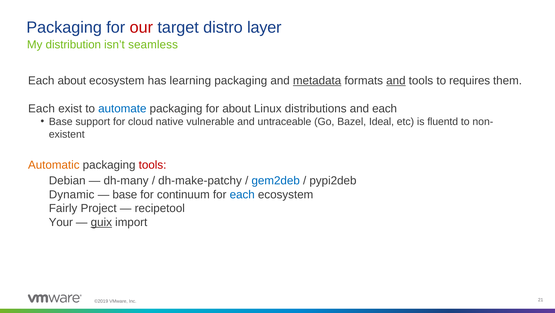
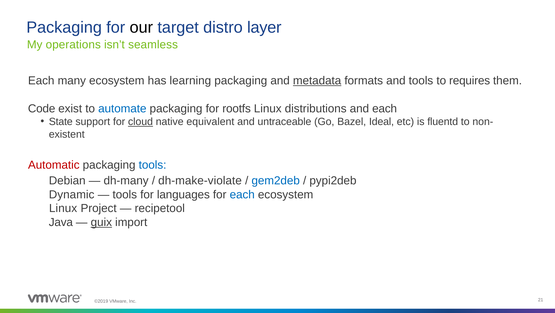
our colour: red -> black
distribution: distribution -> operations
Each about: about -> many
and at (396, 81) underline: present -> none
Each at (42, 108): Each -> Code
for about: about -> rootfs
Base at (61, 121): Base -> State
cloud underline: none -> present
vulnerable: vulnerable -> equivalent
Automatic colour: orange -> red
tools at (153, 165) colour: red -> blue
dh-make-patchy: dh-make-patchy -> dh-make-violate
base at (125, 194): base -> tools
continuum: continuum -> languages
Fairly at (63, 208): Fairly -> Linux
Your: Your -> Java
